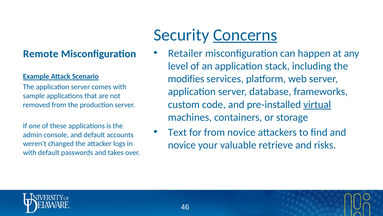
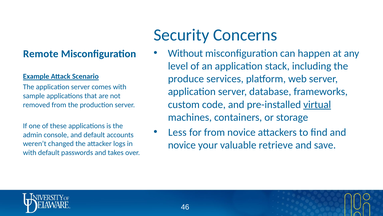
Concerns underline: present -> none
Retailer: Retailer -> Without
modifies: modifies -> produce
Text: Text -> Less
risks: risks -> save
